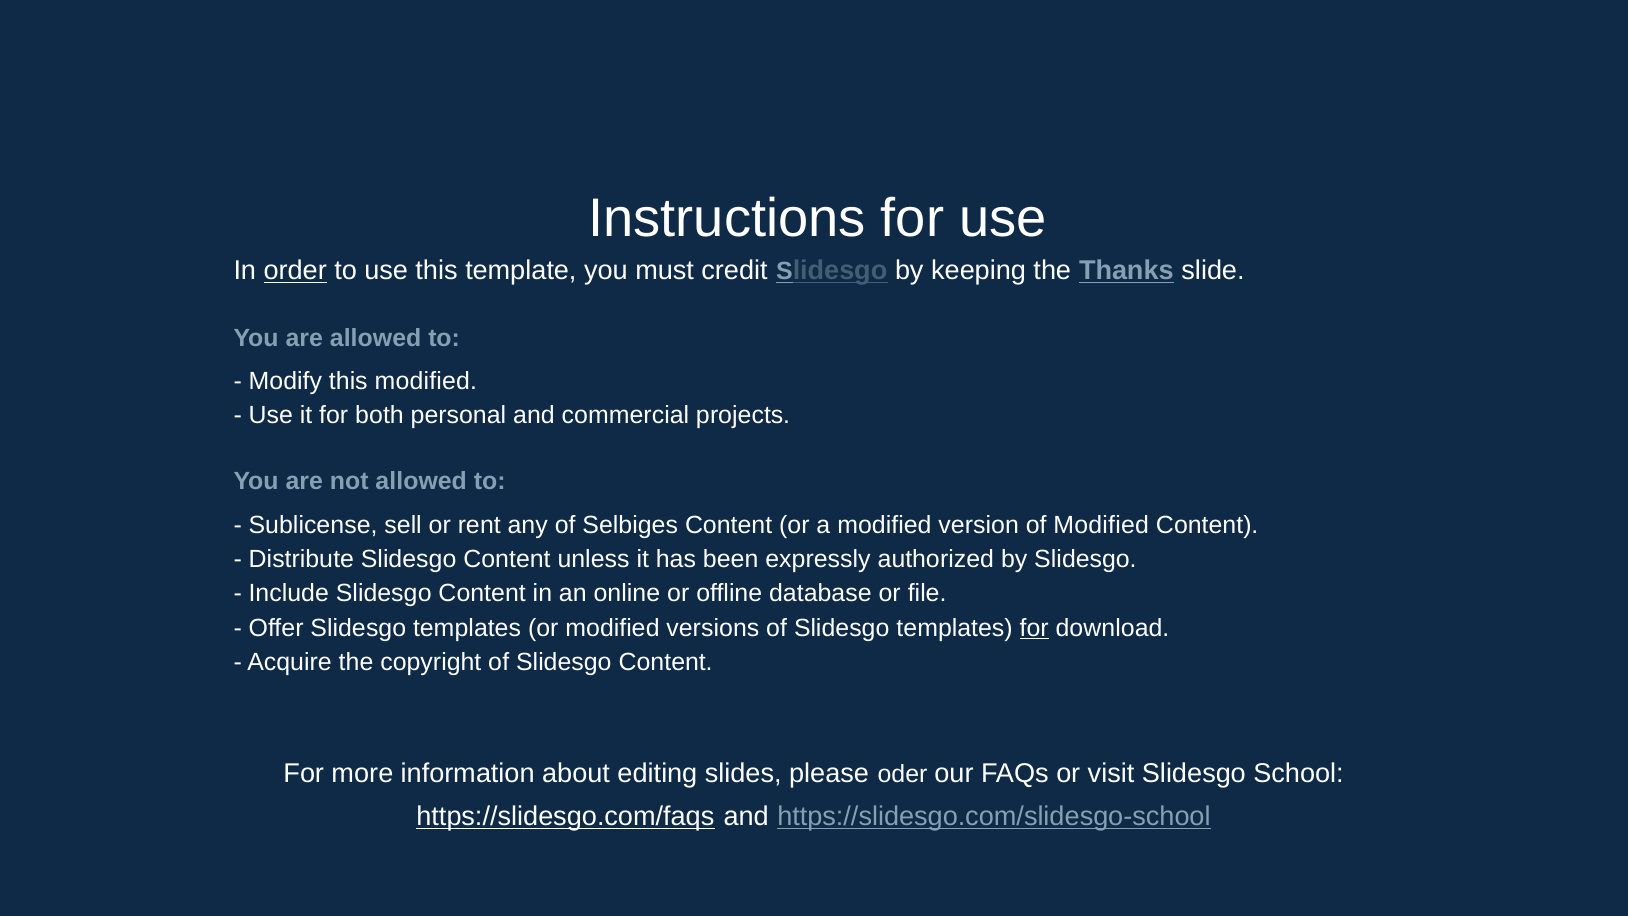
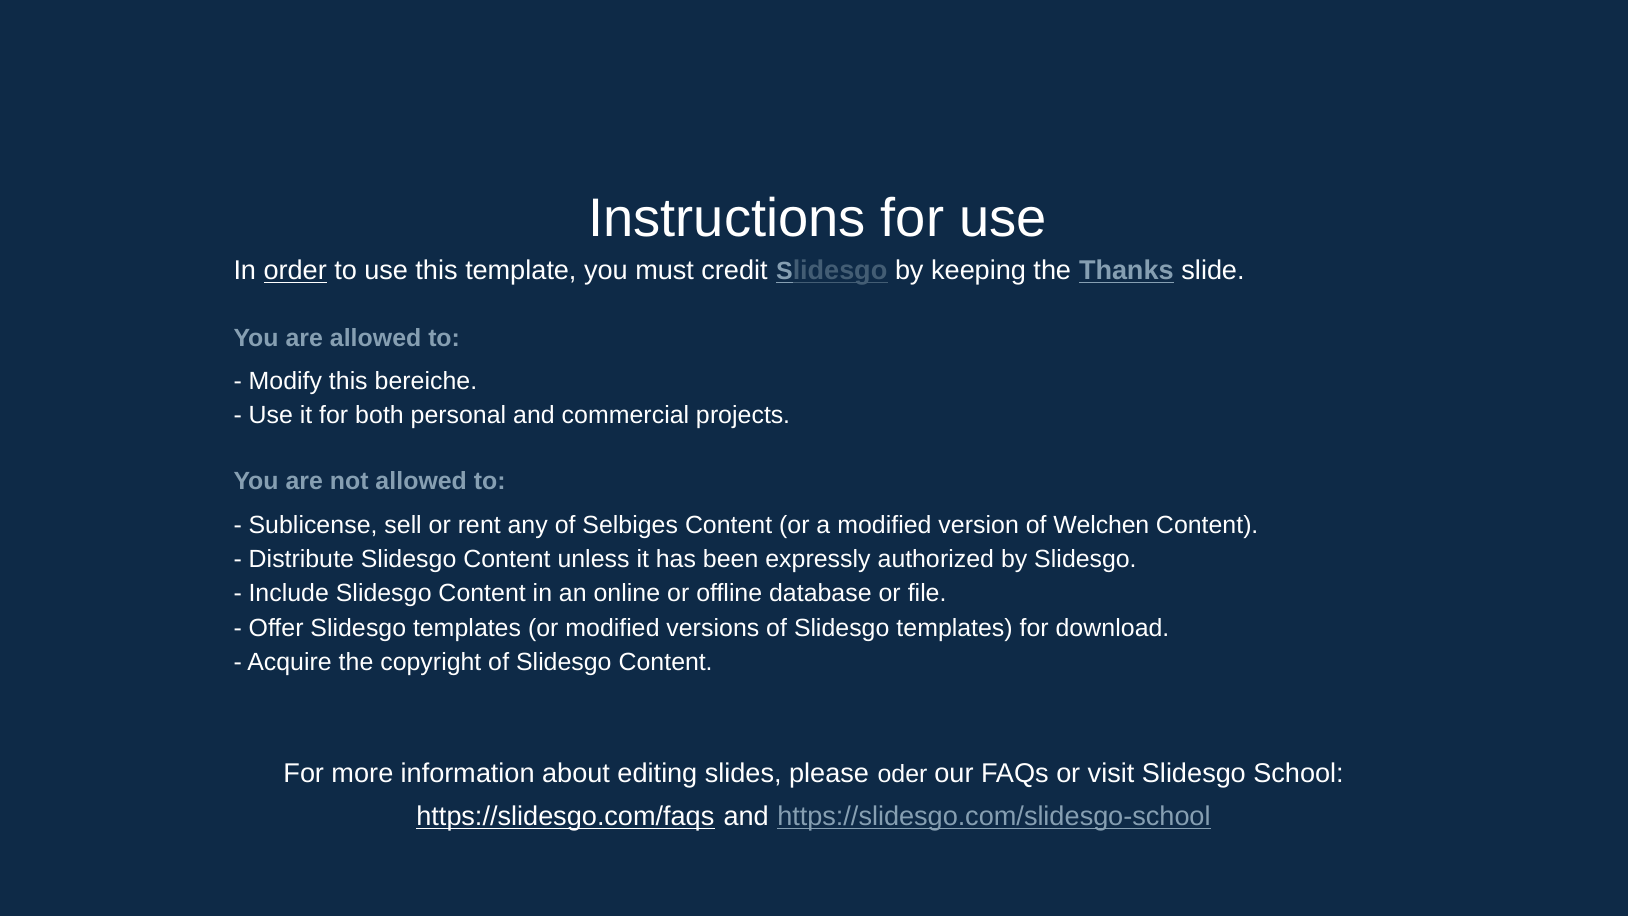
this modified: modified -> bereiche
of Modified: Modified -> Welchen
for at (1034, 628) underline: present -> none
